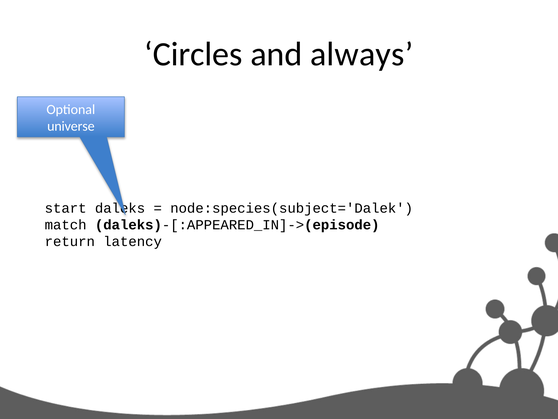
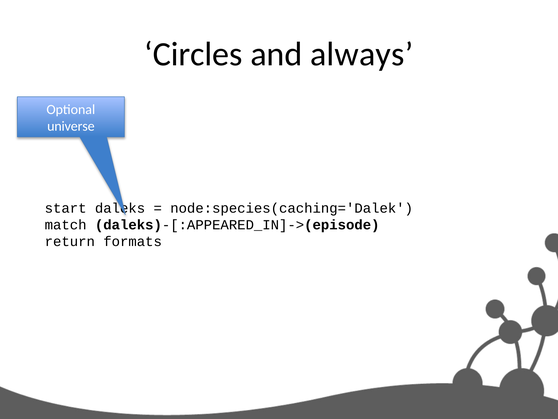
node:species(subject='Dalek: node:species(subject='Dalek -> node:species(caching='Dalek
latency: latency -> formats
